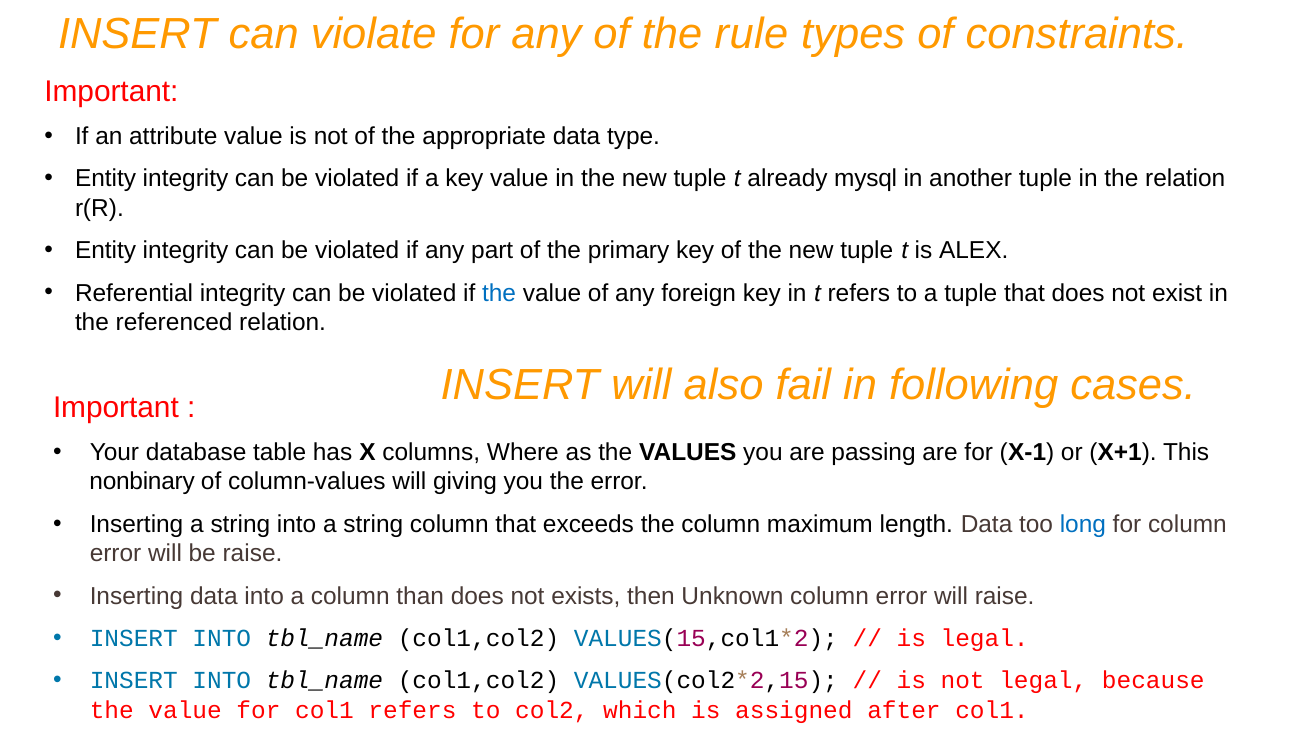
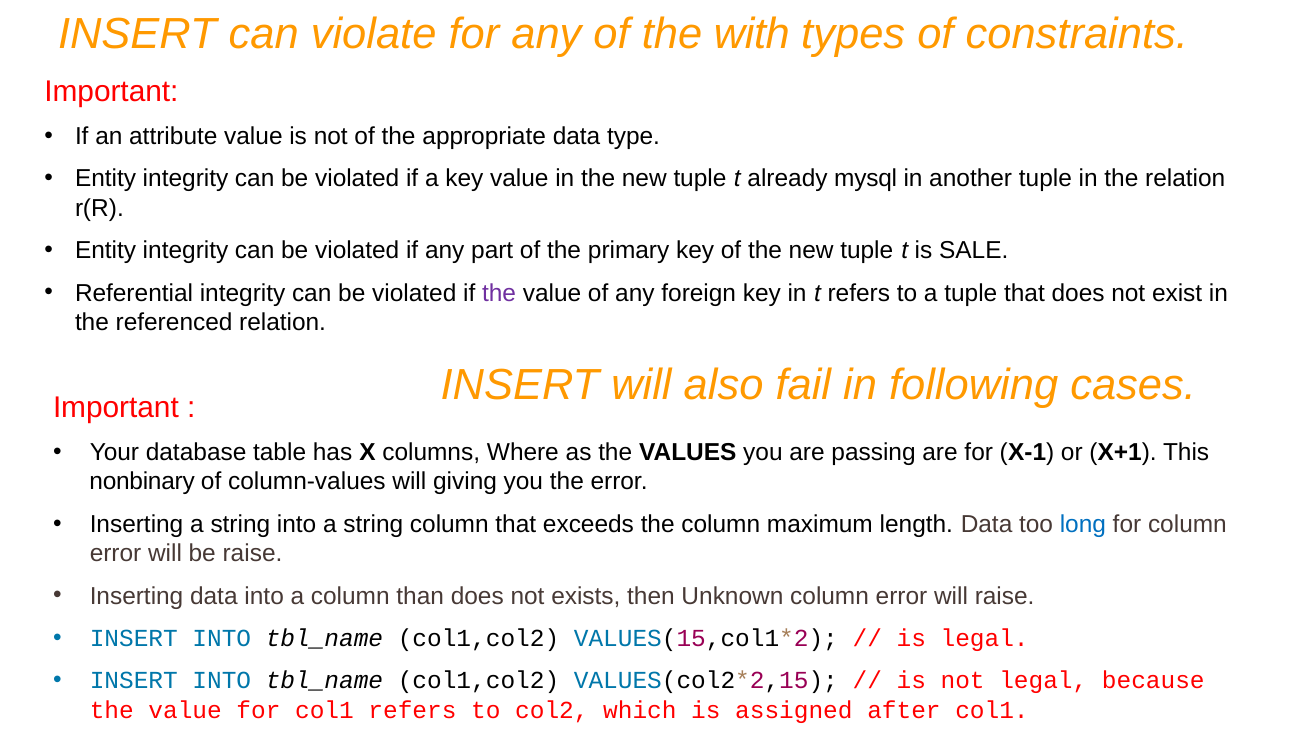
rule: rule -> with
ALEX: ALEX -> SALE
the at (499, 293) colour: blue -> purple
